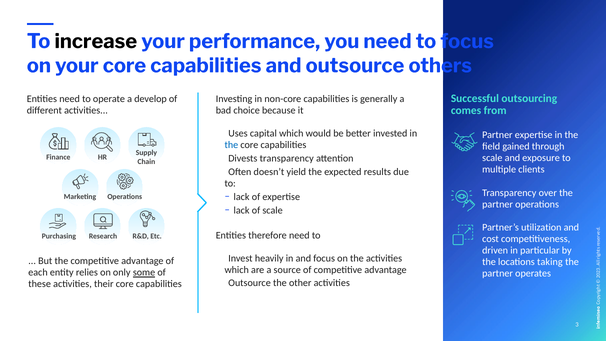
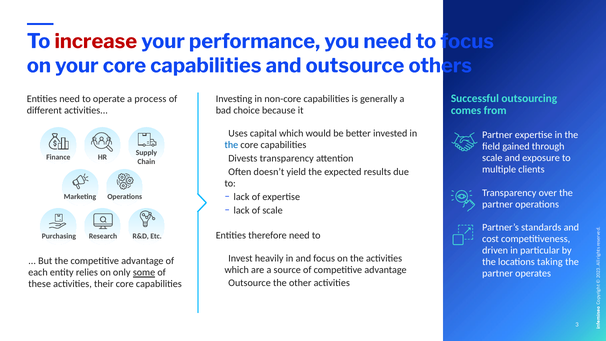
increase colour: black -> red
develop: develop -> process
utilization: utilization -> standards
